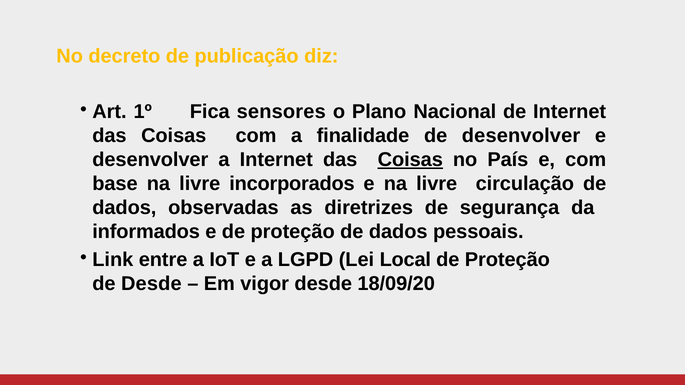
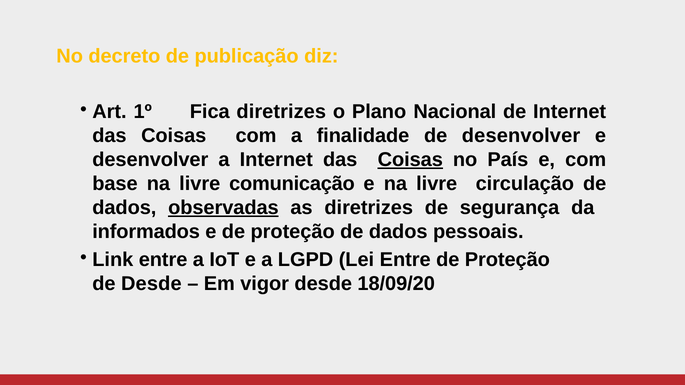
Fica sensores: sensores -> diretrizes
incorporados: incorporados -> comunicação
observadas underline: none -> present
Lei Local: Local -> Entre
